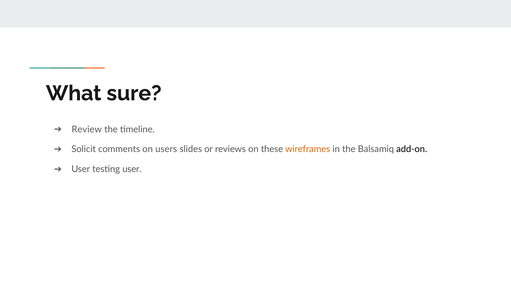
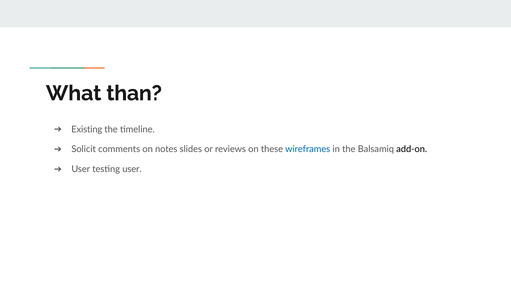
sure: sure -> than
Review: Review -> Existing
users: users -> notes
wireframes colour: orange -> blue
